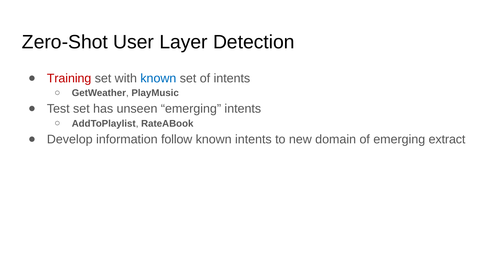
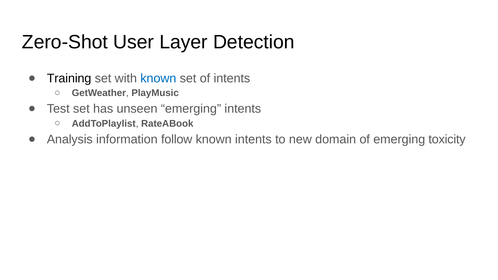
Training colour: red -> black
Develop: Develop -> Analysis
extract: extract -> toxicity
